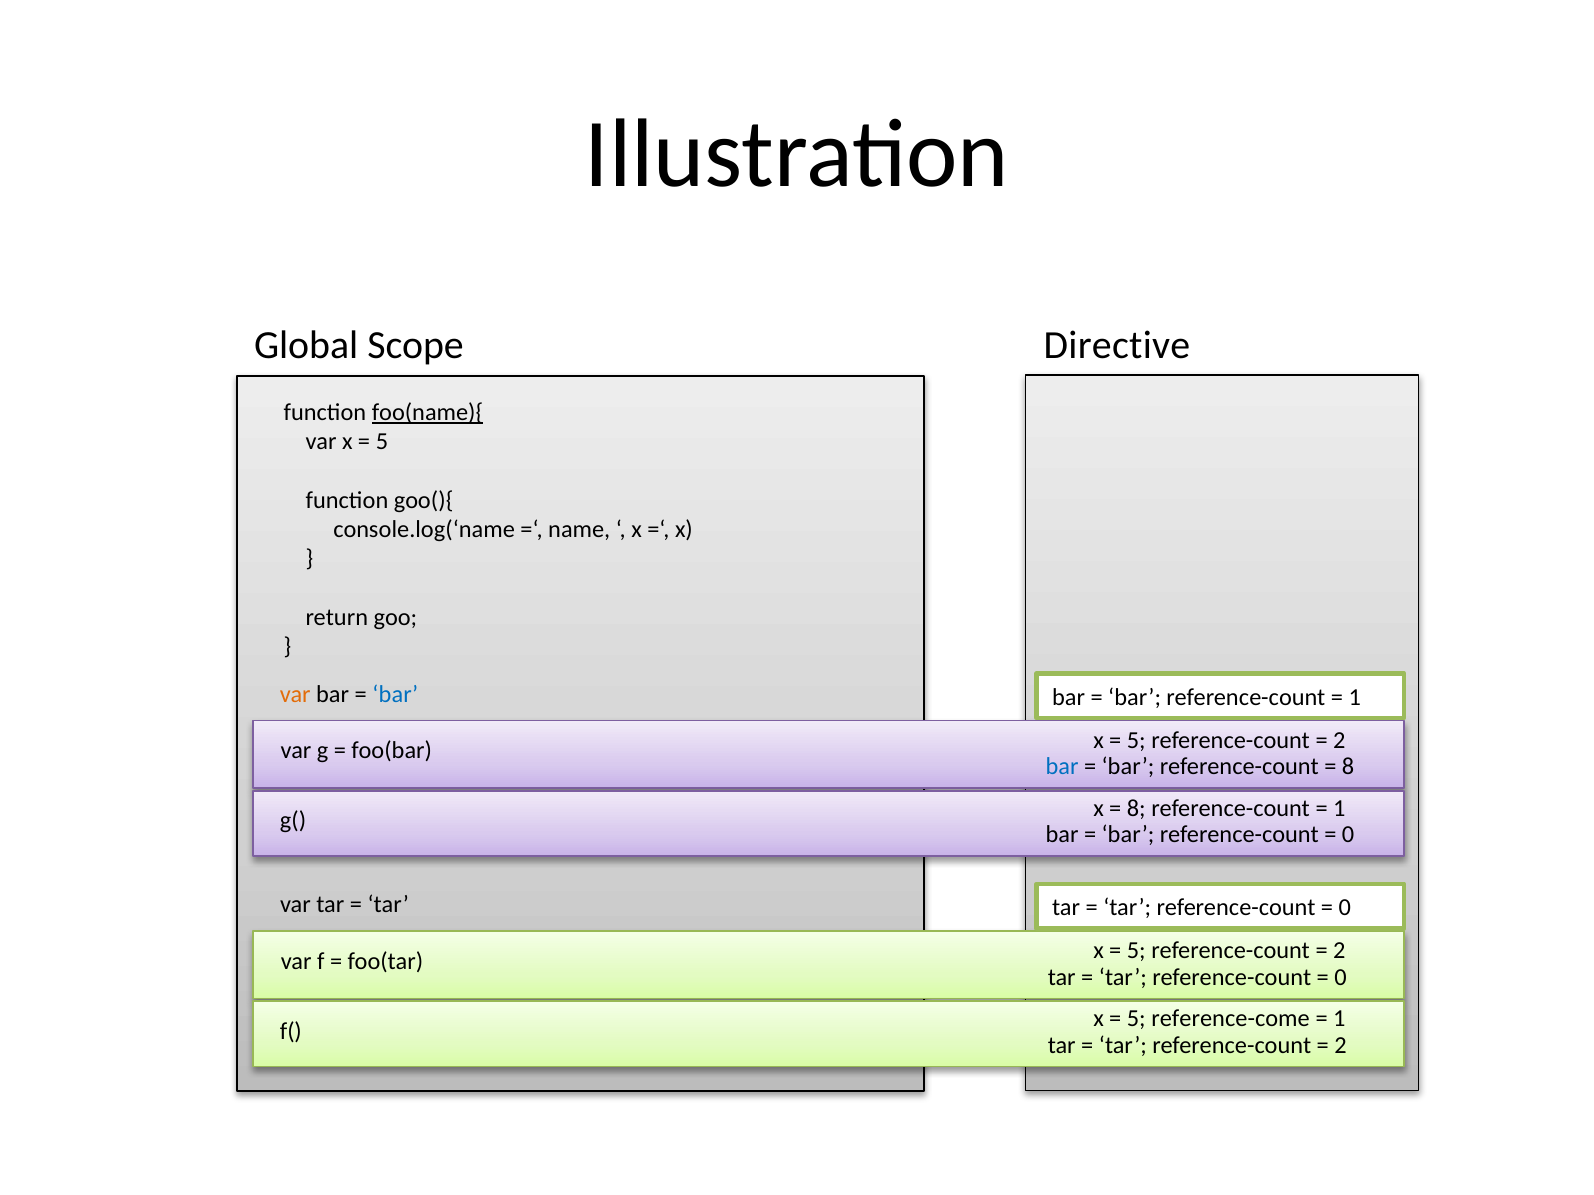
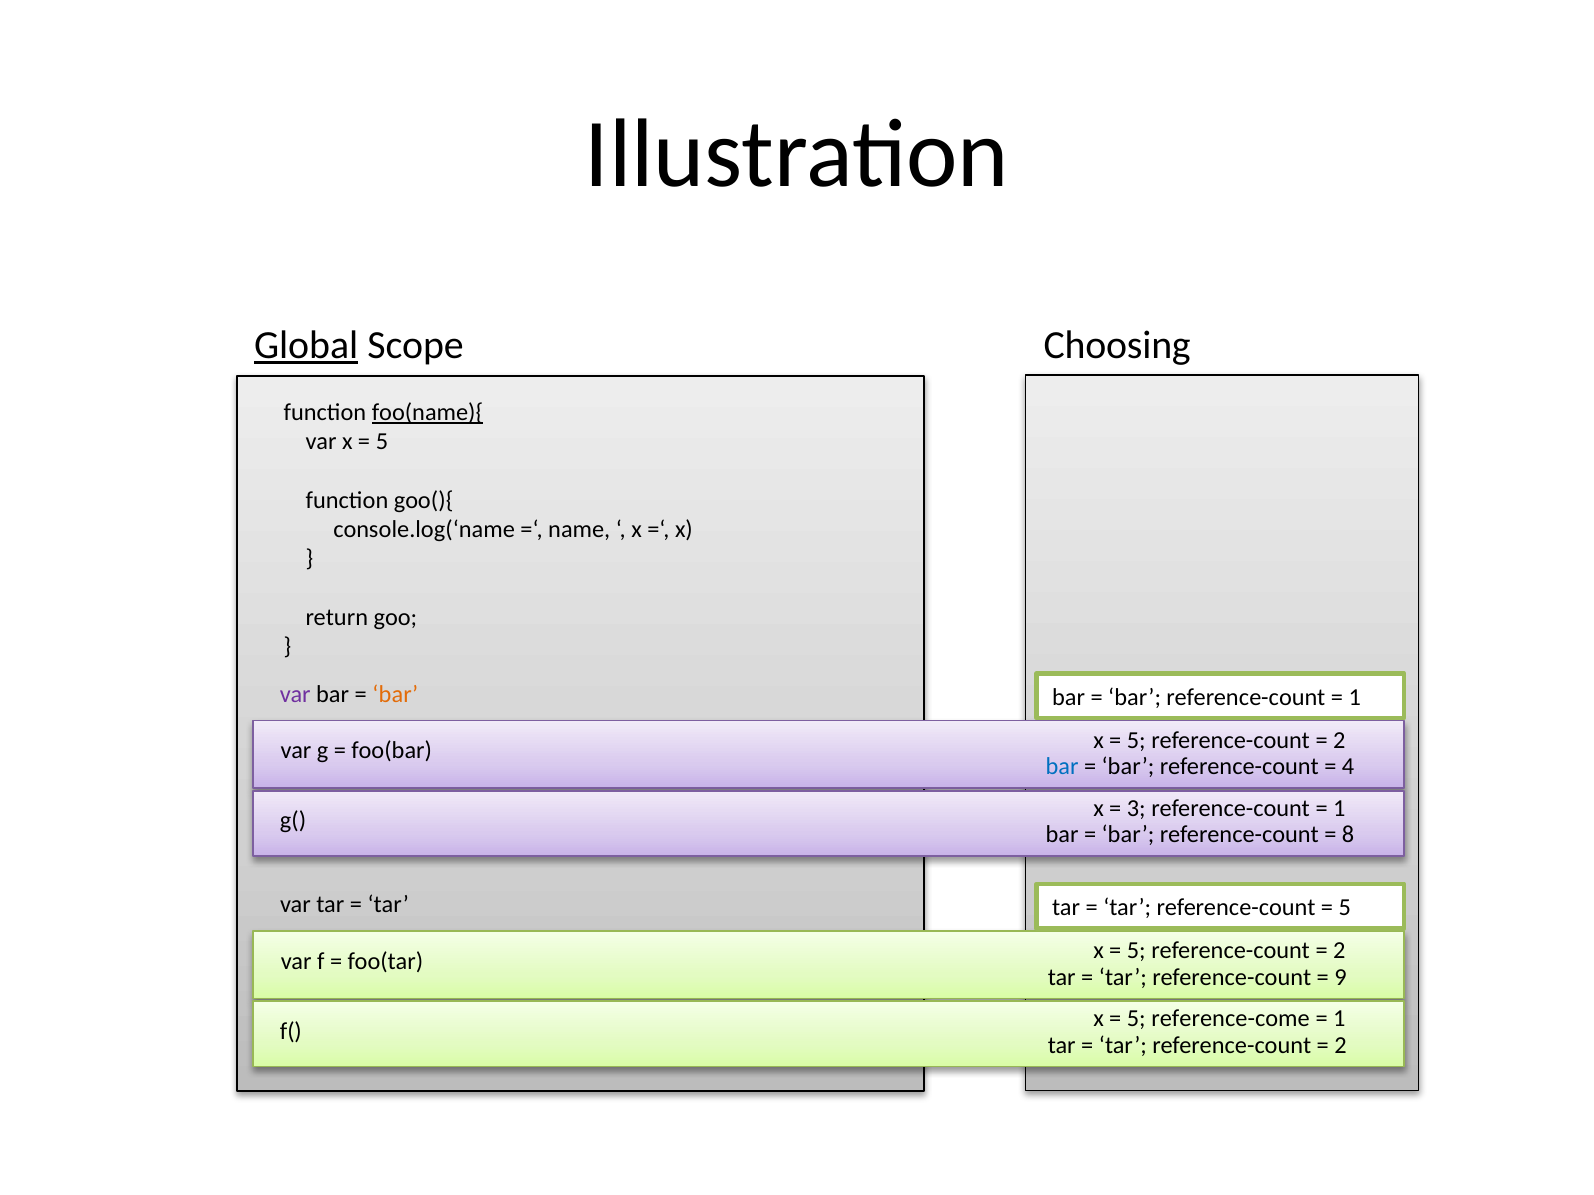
Global underline: none -> present
Directive: Directive -> Choosing
var at (295, 695) colour: orange -> purple
bar at (395, 695) colour: blue -> orange
8 at (1348, 767): 8 -> 4
8 at (1136, 808): 8 -> 3
0 at (1348, 835): 0 -> 8
0 at (1345, 908): 0 -> 5
0 at (1340, 977): 0 -> 9
